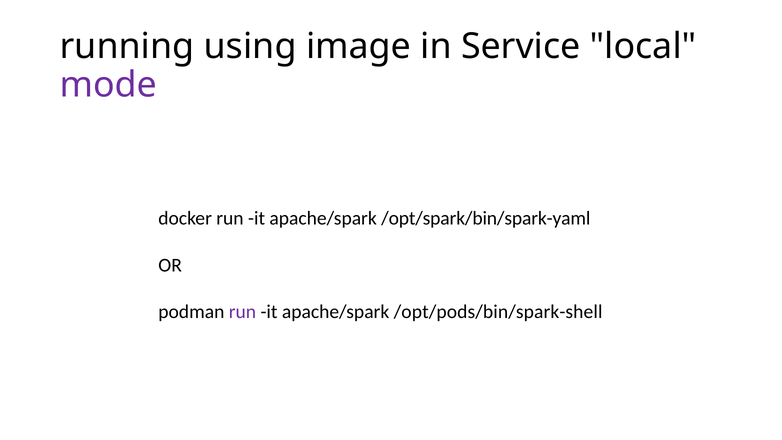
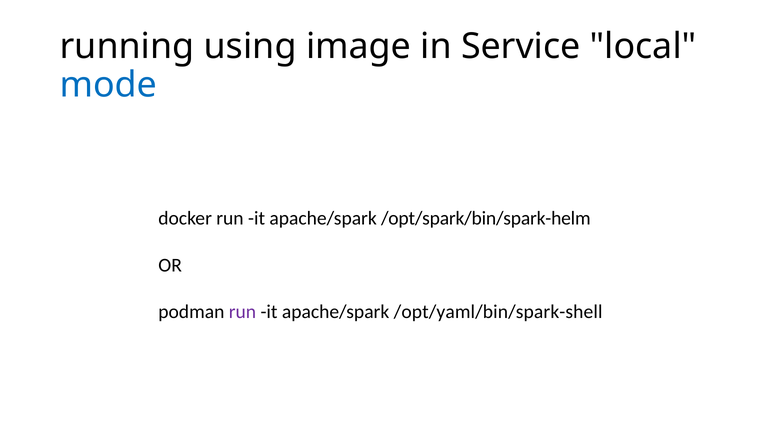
mode colour: purple -> blue
/opt/spark/bin/spark-yaml: /opt/spark/bin/spark-yaml -> /opt/spark/bin/spark-helm
/opt/pods/bin/spark-shell: /opt/pods/bin/spark-shell -> /opt/yaml/bin/spark-shell
